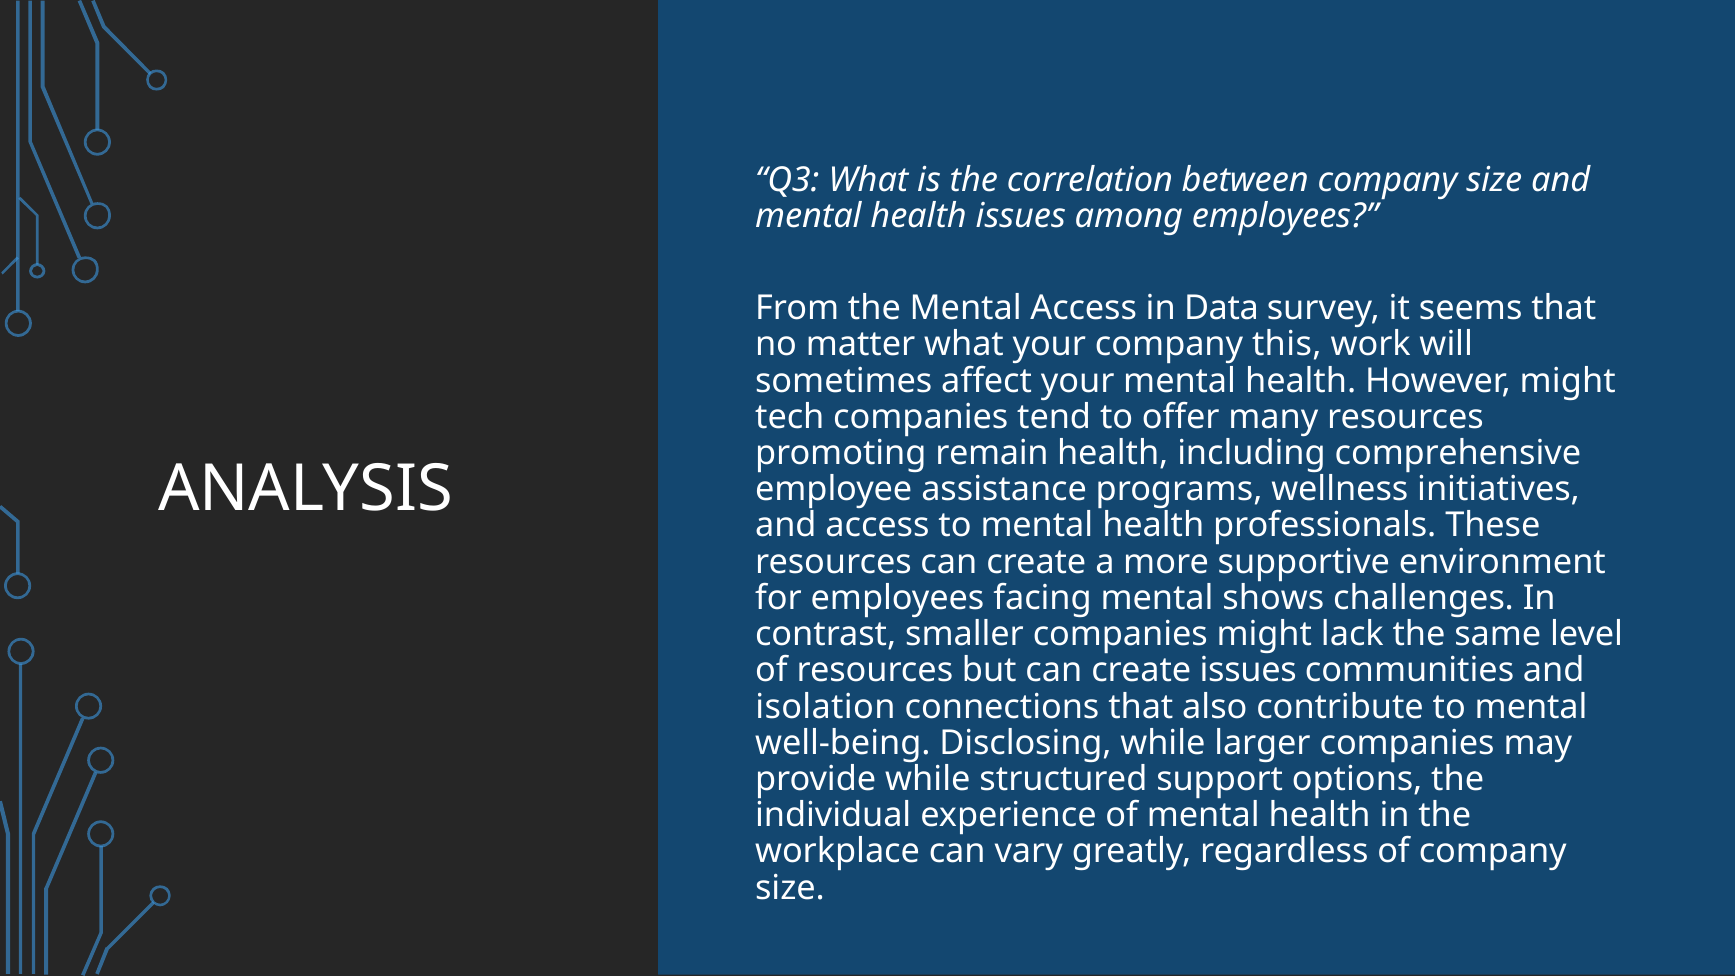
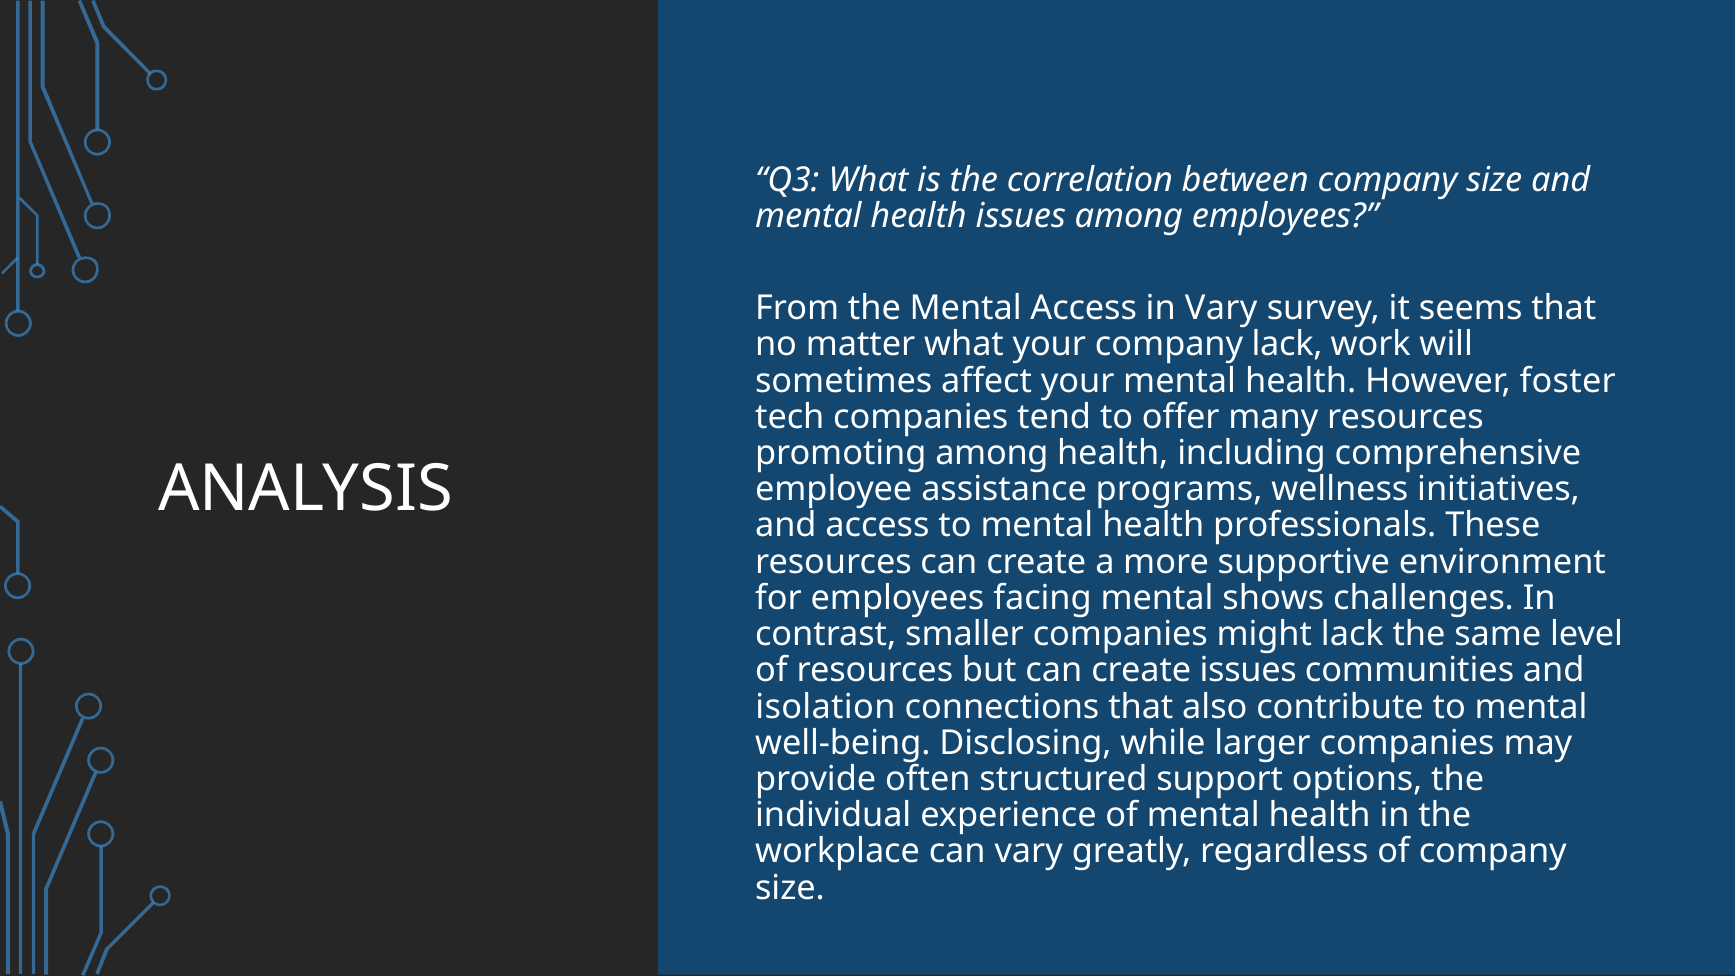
in Data: Data -> Vary
company this: this -> lack
However might: might -> foster
promoting remain: remain -> among
provide while: while -> often
